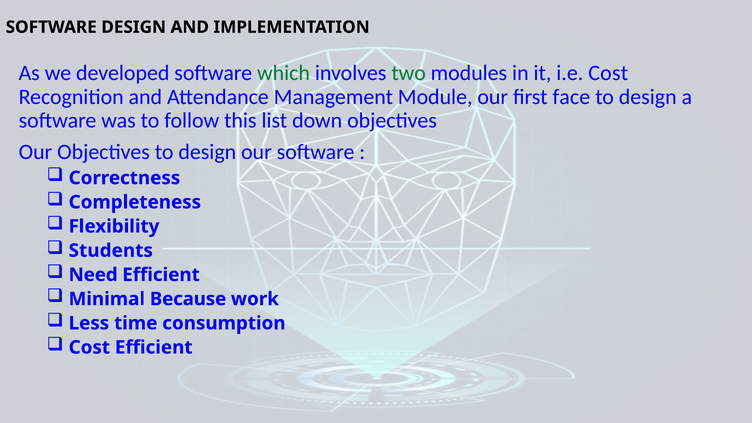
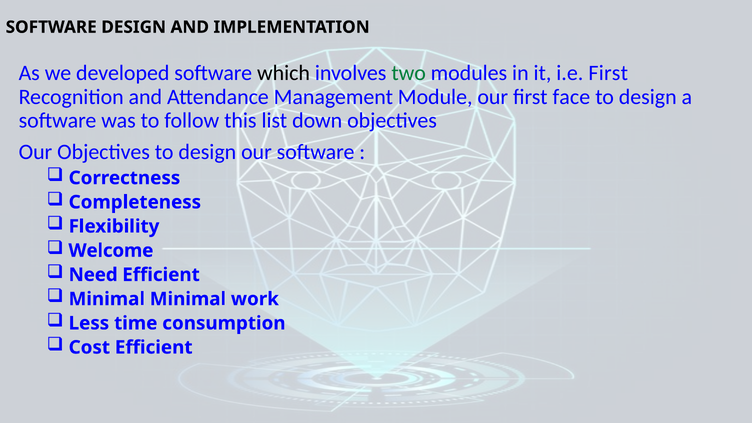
which colour: green -> black
i.e Cost: Cost -> First
Students: Students -> Welcome
Minimal Because: Because -> Minimal
